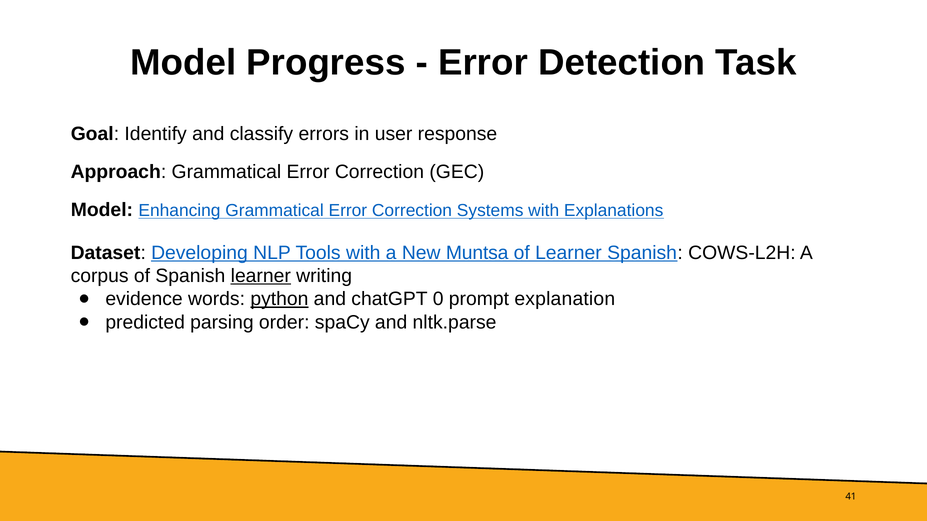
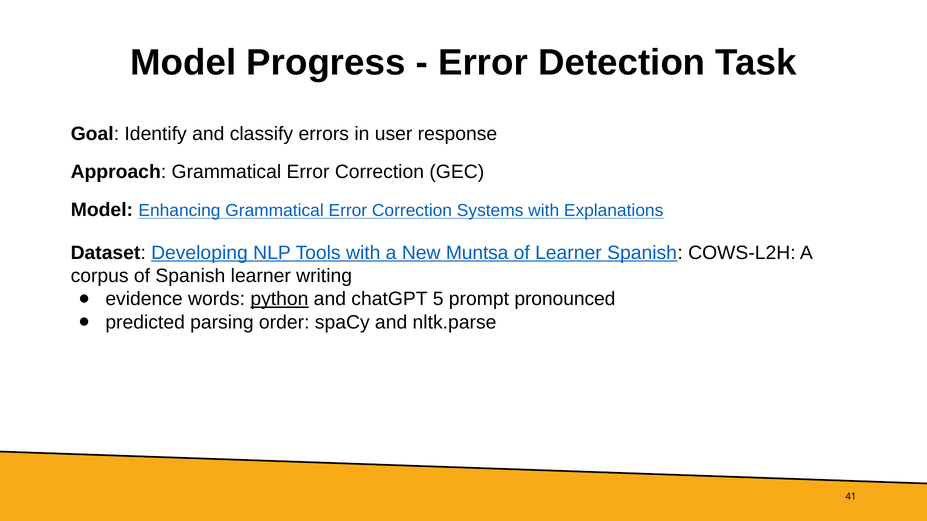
learner at (261, 276) underline: present -> none
0: 0 -> 5
explanation: explanation -> pronounced
